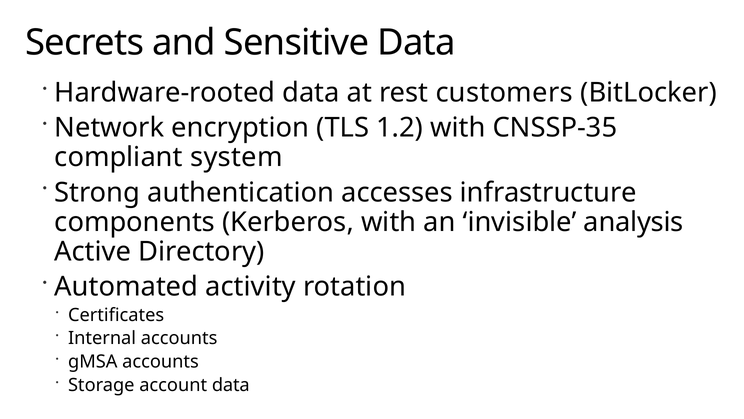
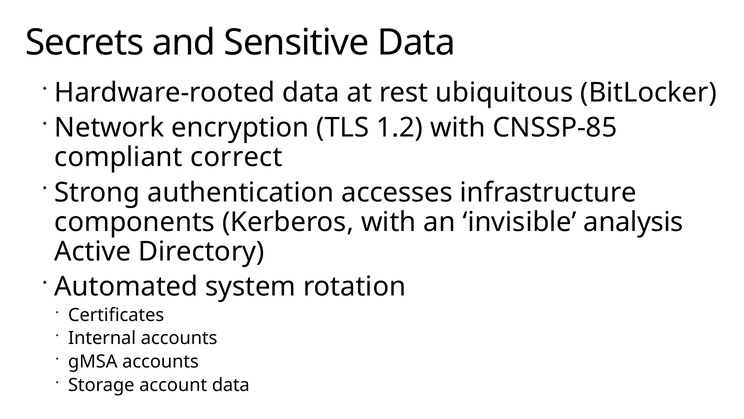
customers: customers -> ubiquitous
CNSSP-35: CNSSP-35 -> CNSSP-85
system: system -> correct
activity: activity -> system
